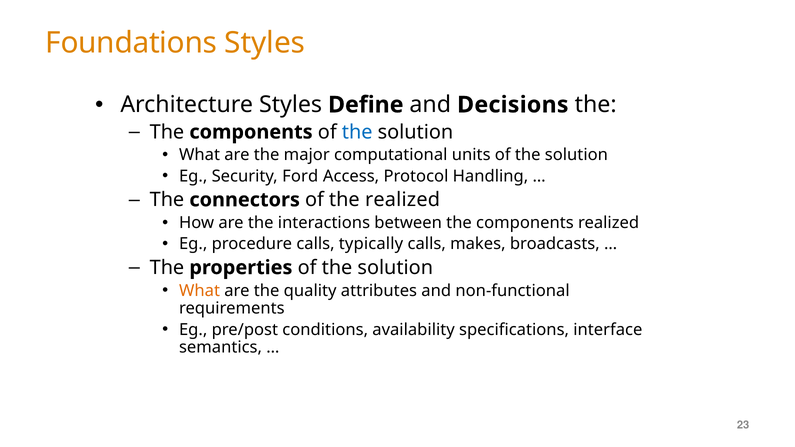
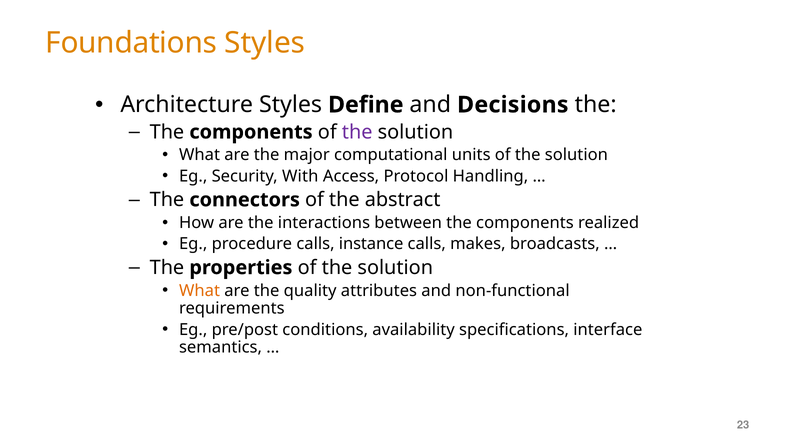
the at (357, 132) colour: blue -> purple
Ford: Ford -> With
the realized: realized -> abstract
typically: typically -> instance
